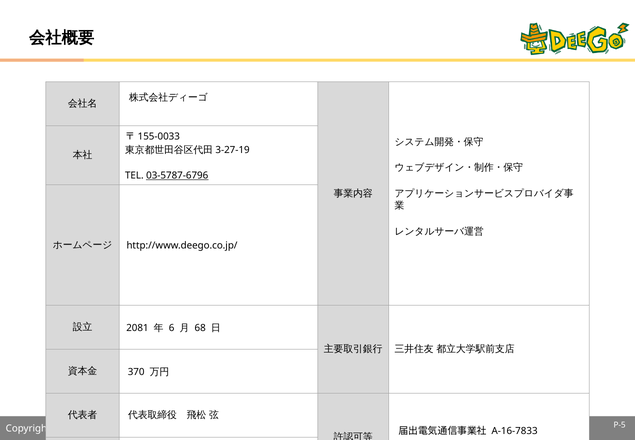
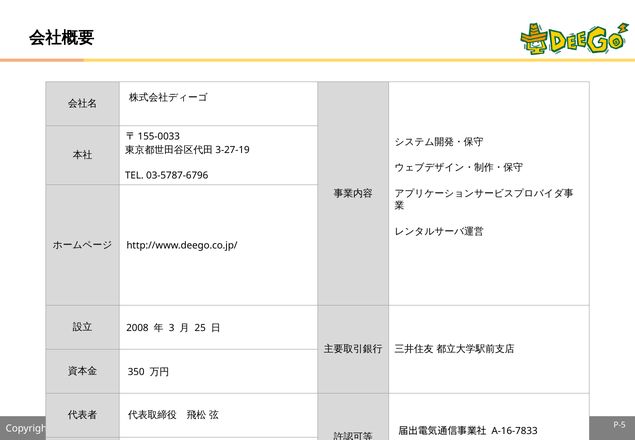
03-5787-6796 underline: present -> none
2081: 2081 -> 2008
6: 6 -> 3
68: 68 -> 25
370: 370 -> 350
